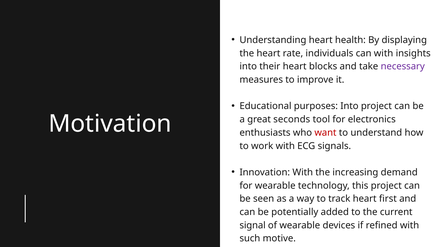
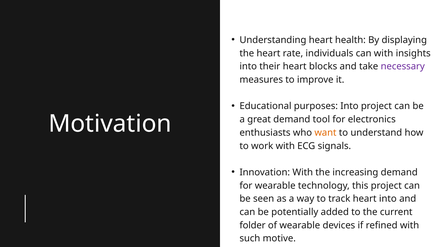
great seconds: seconds -> demand
want colour: red -> orange
heart first: first -> into
signal: signal -> folder
